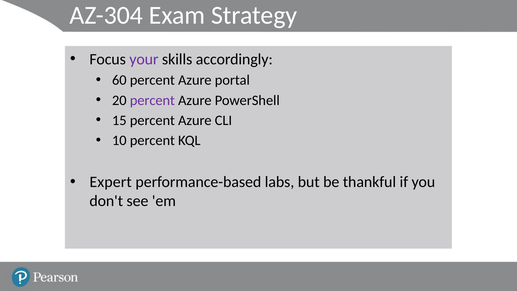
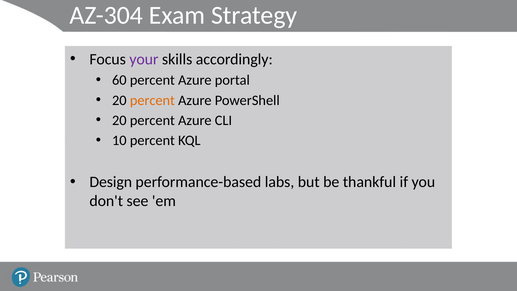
percent at (152, 100) colour: purple -> orange
15 at (119, 120): 15 -> 20
Expert: Expert -> Design
